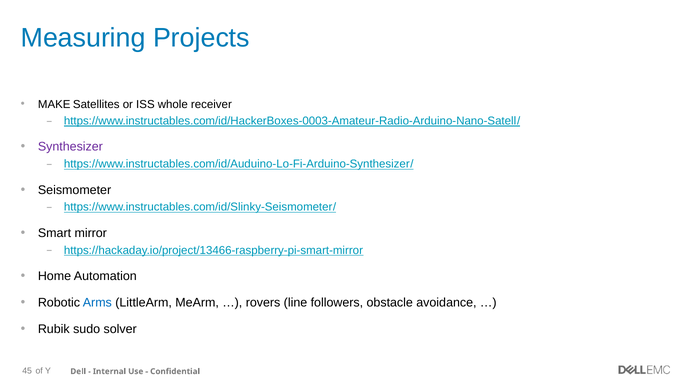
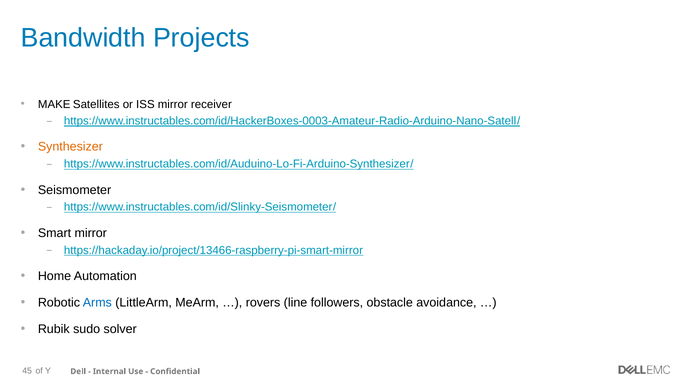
Measuring: Measuring -> Bandwidth
ISS whole: whole -> mirror
Synthesizer colour: purple -> orange
